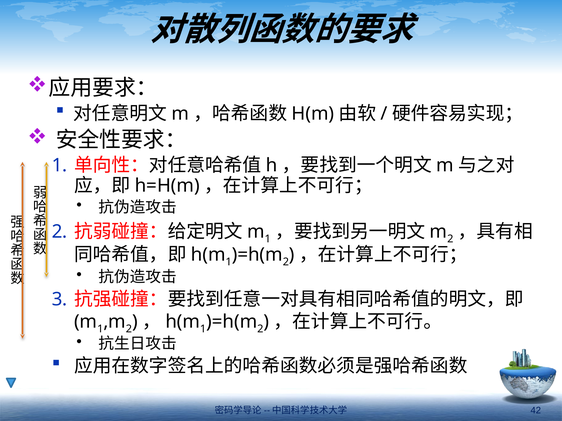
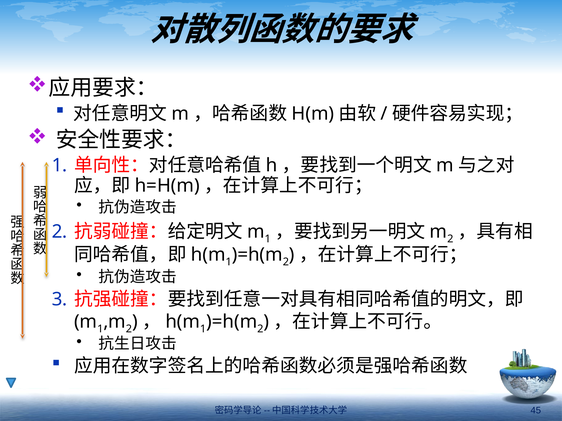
42: 42 -> 45
